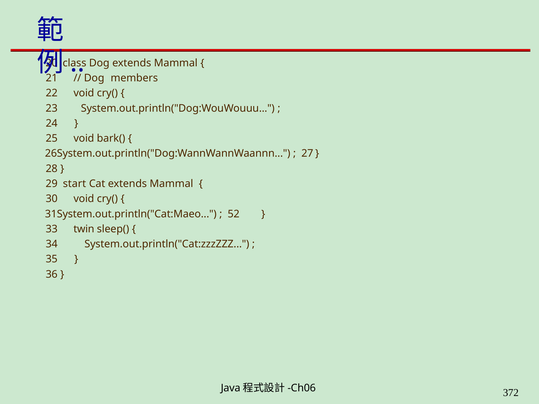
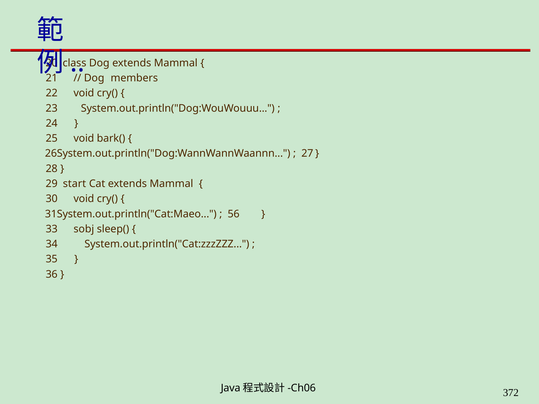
52: 52 -> 56
twin: twin -> sobj
